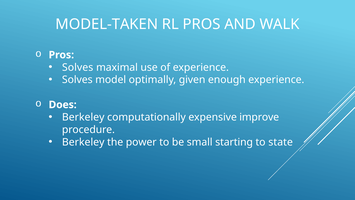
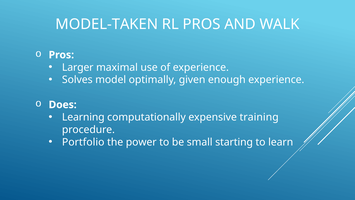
Solves at (78, 67): Solves -> Larger
Berkeley at (83, 117): Berkeley -> Learning
improve: improve -> training
Berkeley at (83, 142): Berkeley -> Portfolio
state: state -> learn
